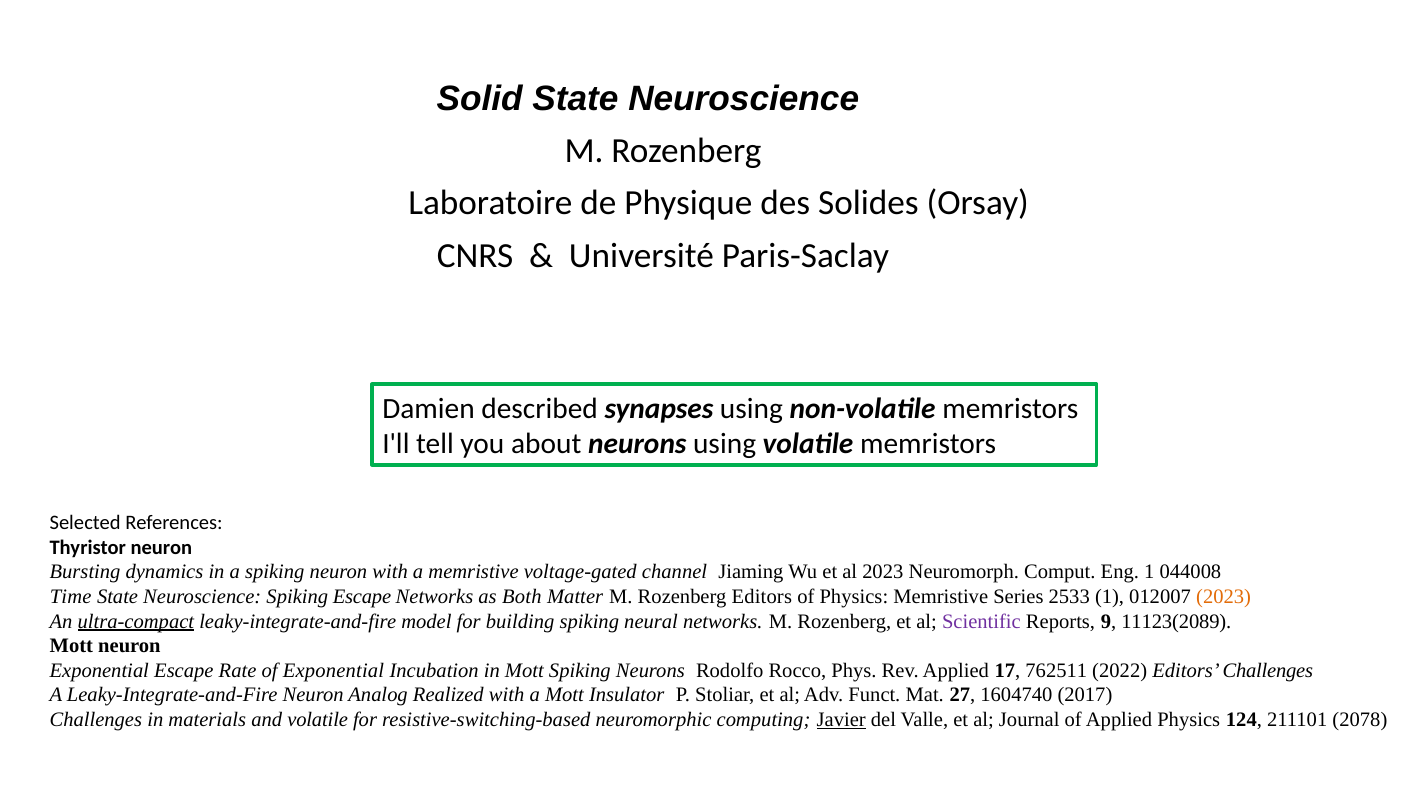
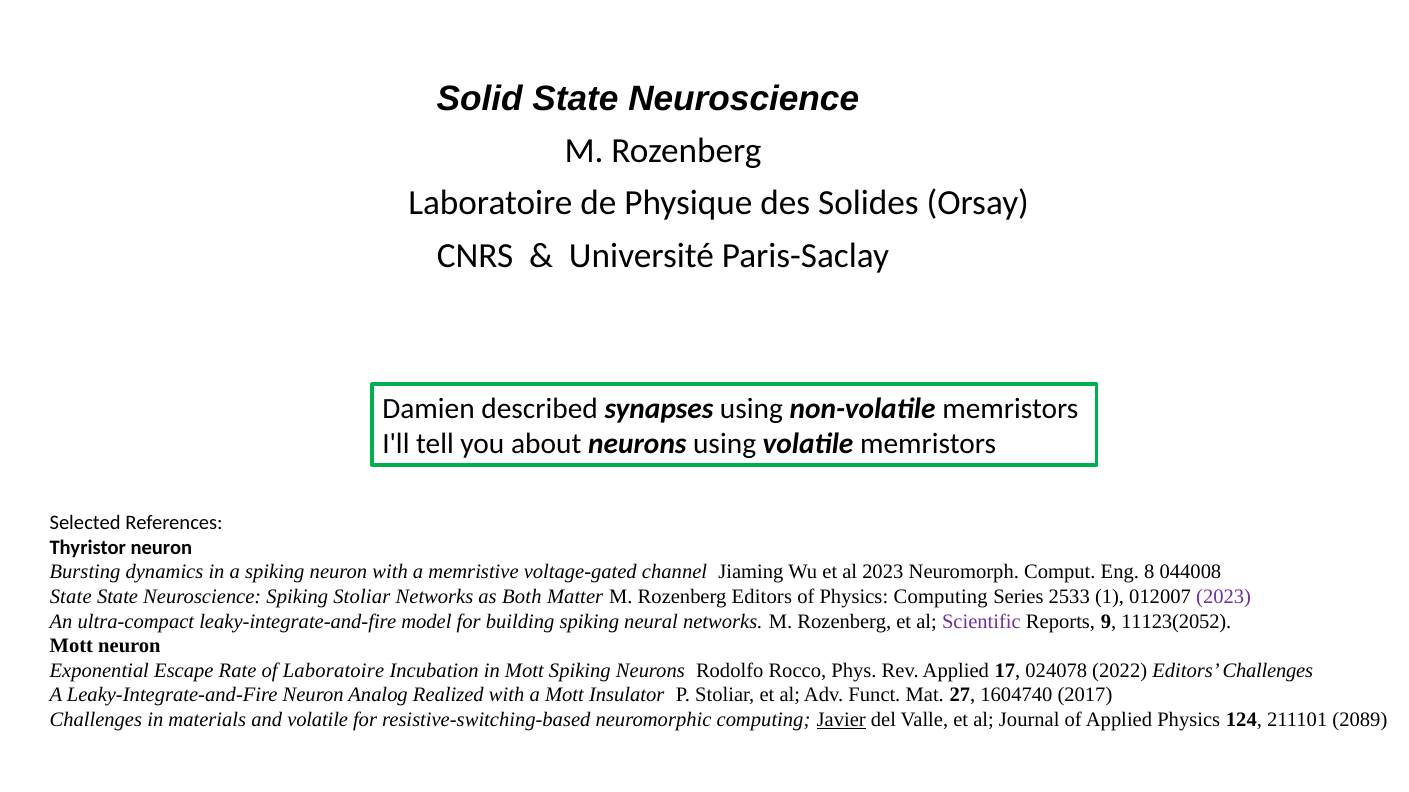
Eng 1: 1 -> 8
Time at (71, 597): Time -> State
Spiking Escape: Escape -> Stoliar
Physics Memristive: Memristive -> Computing
2023 at (1224, 597) colour: orange -> purple
ultra-compact underline: present -> none
11123(2089: 11123(2089 -> 11123(2052
of Exponential: Exponential -> Laboratoire
762511: 762511 -> 024078
2078: 2078 -> 2089
